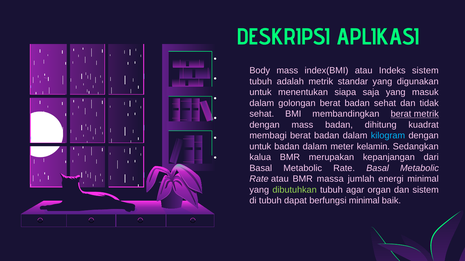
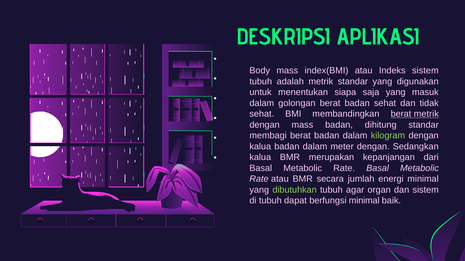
dihitung kuadrat: kuadrat -> standar
kilogram colour: light blue -> light green
untuk at (260, 147): untuk -> kalua
meter kelamin: kelamin -> dengan
massa: massa -> secara
